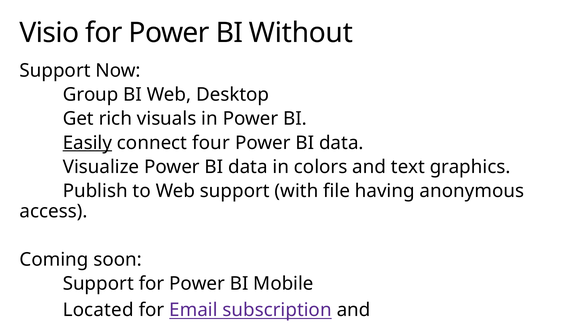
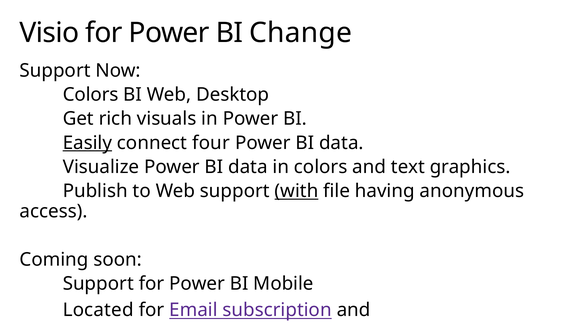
Without: Without -> Change
Group at (91, 95): Group -> Colors
with underline: none -> present
